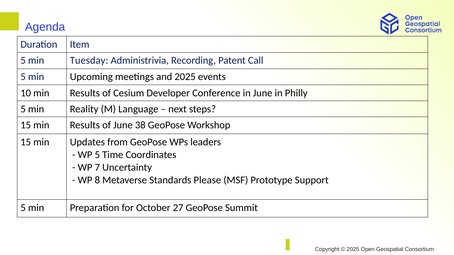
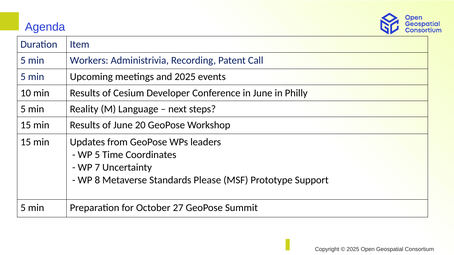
Tuesday: Tuesday -> Workers
38: 38 -> 20
